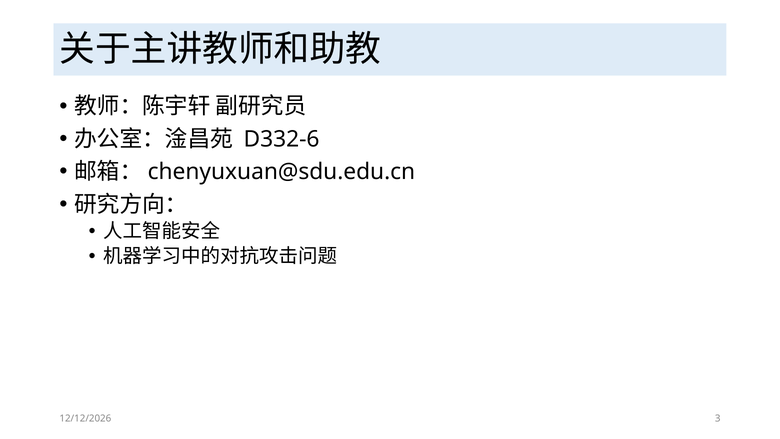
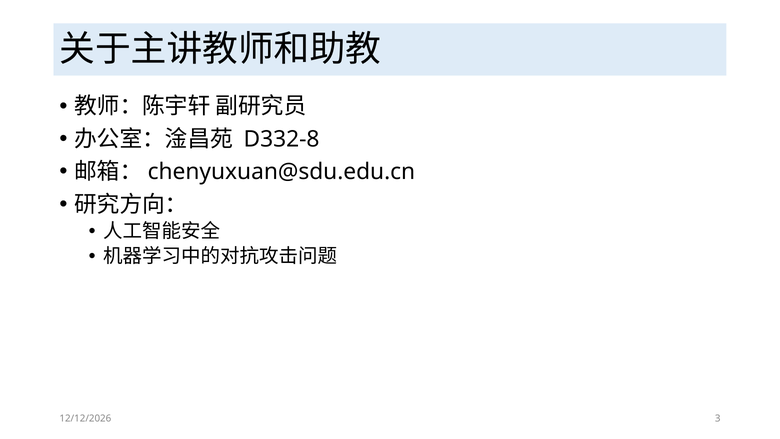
D332-6: D332-6 -> D332-8
